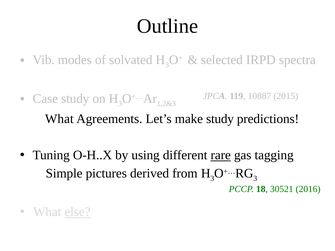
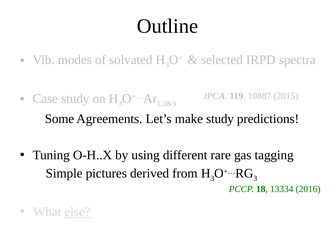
What at (59, 119): What -> Some
rare underline: present -> none
30521: 30521 -> 13334
